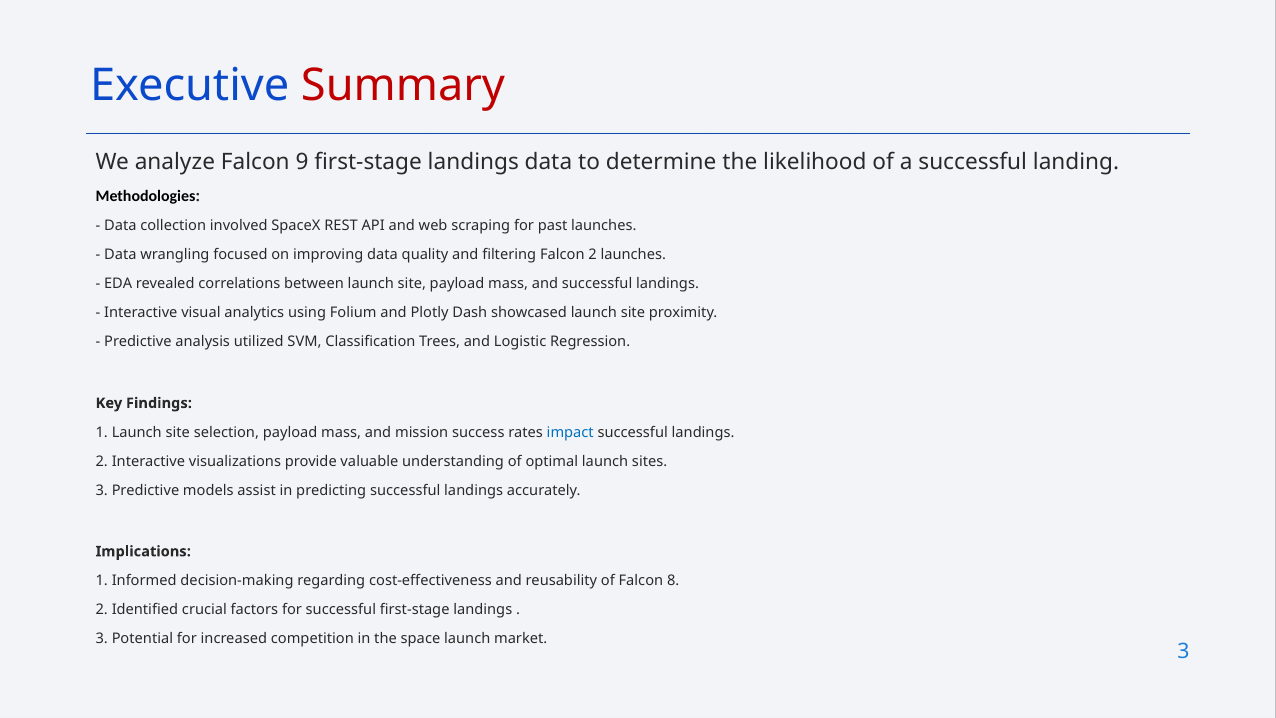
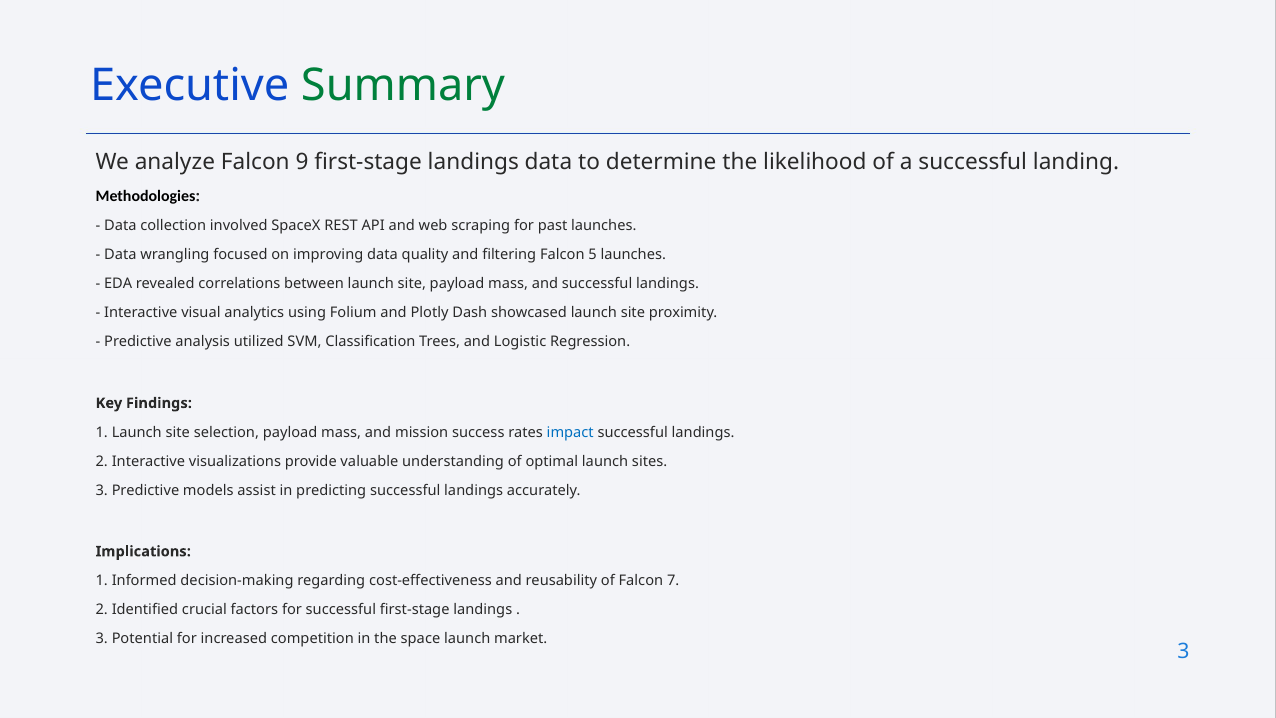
Summary colour: red -> green
Falcon 2: 2 -> 5
8: 8 -> 7
